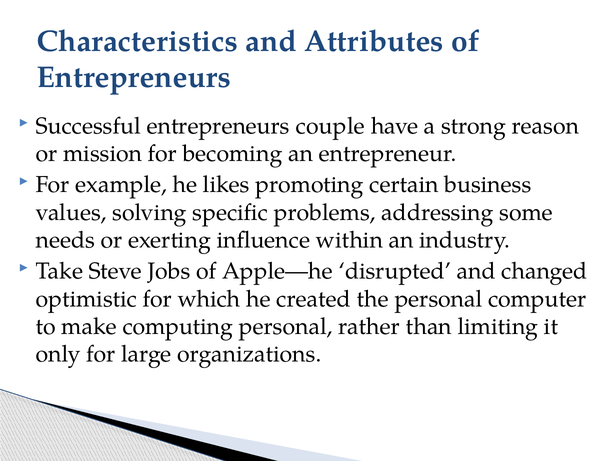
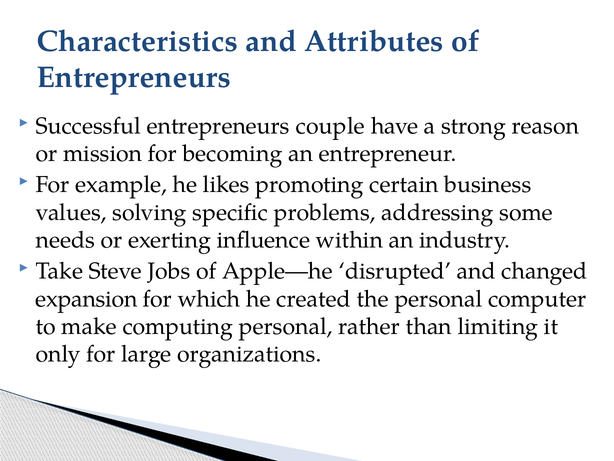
optimistic: optimistic -> expansion
